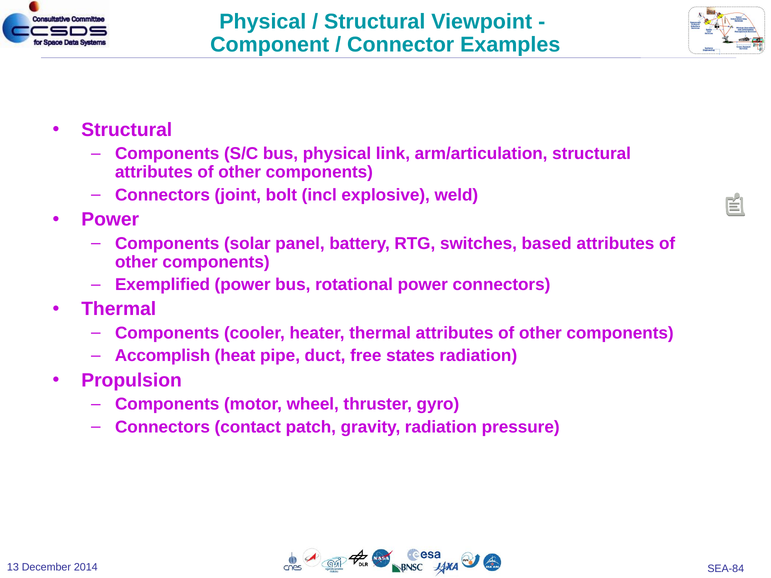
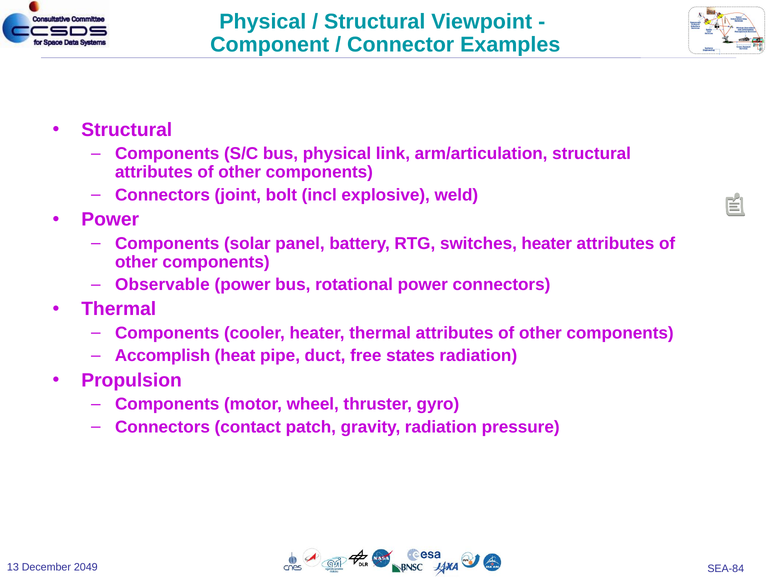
switches based: based -> heater
Exemplified: Exemplified -> Observable
2014: 2014 -> 2049
